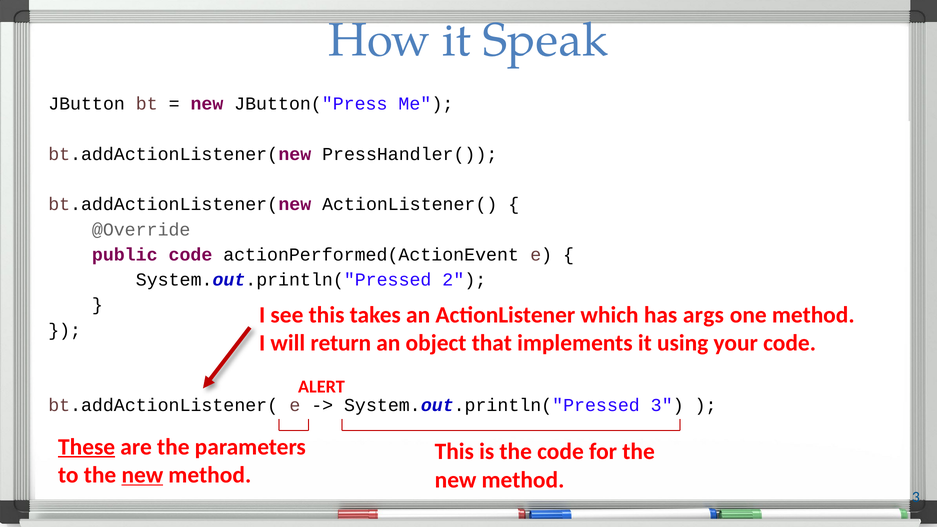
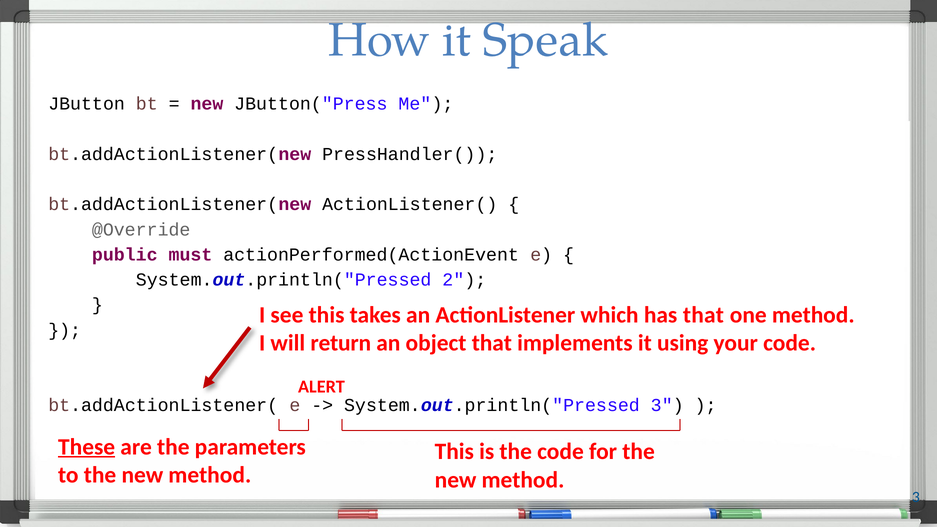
public code: code -> must
has args: args -> that
new at (142, 475) underline: present -> none
